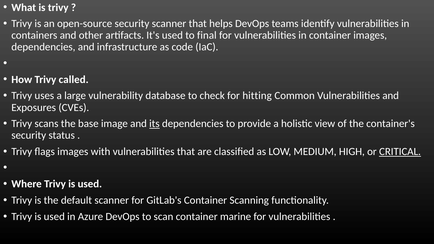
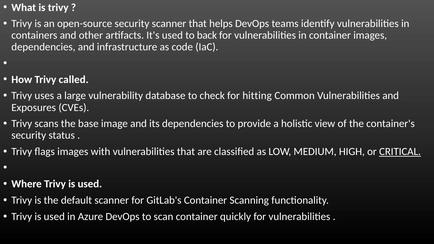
final: final -> back
its underline: present -> none
marine: marine -> quickly
